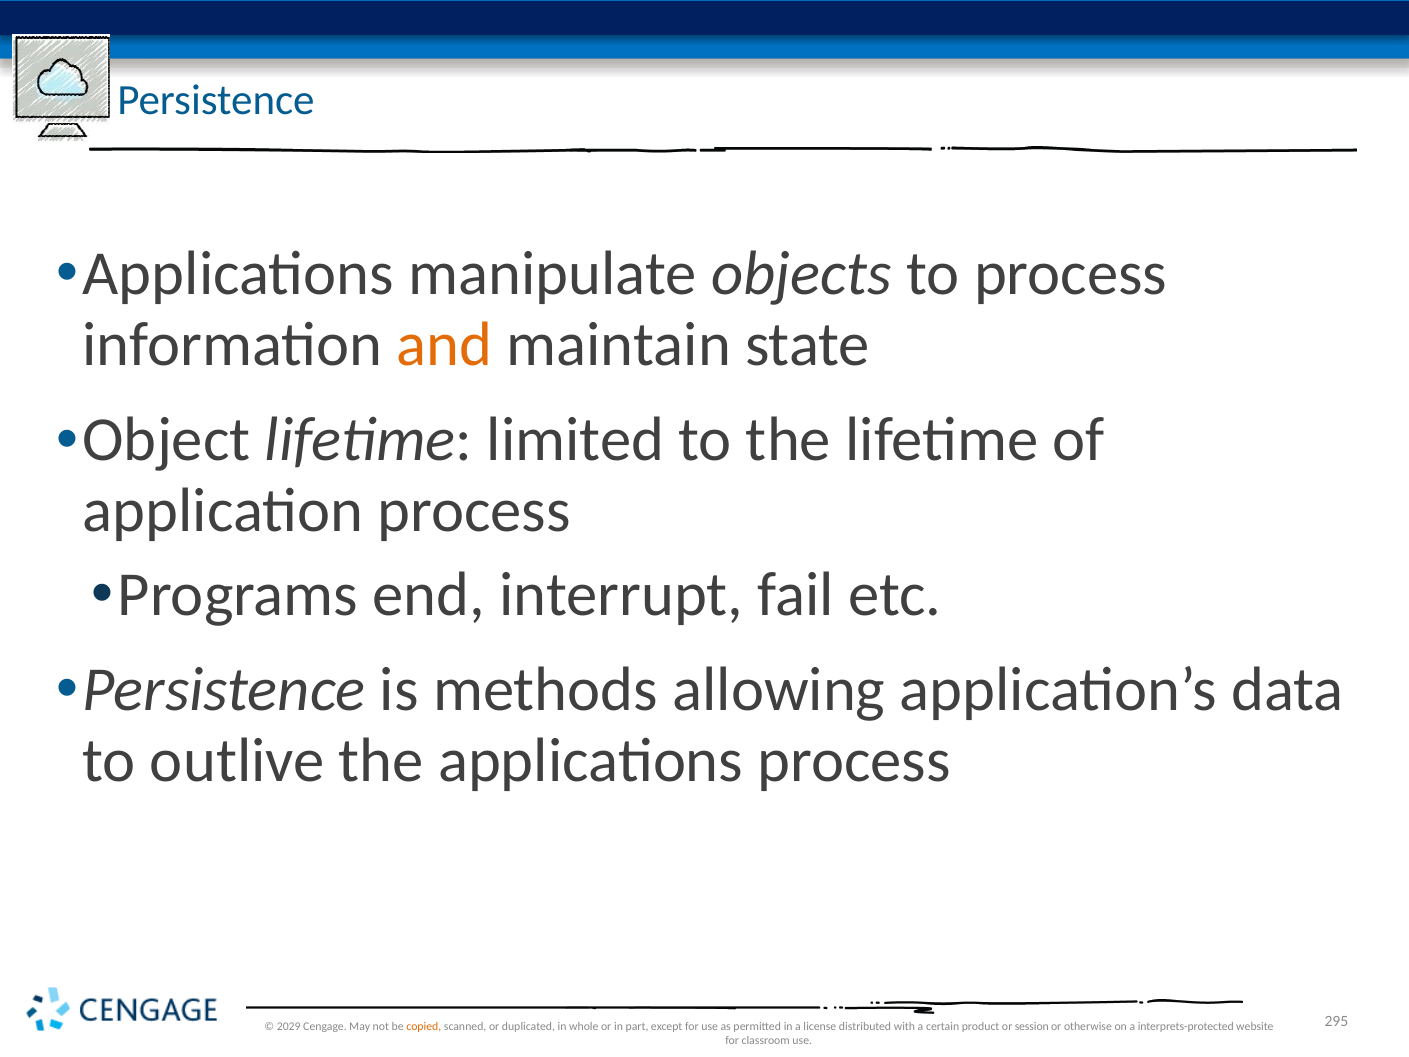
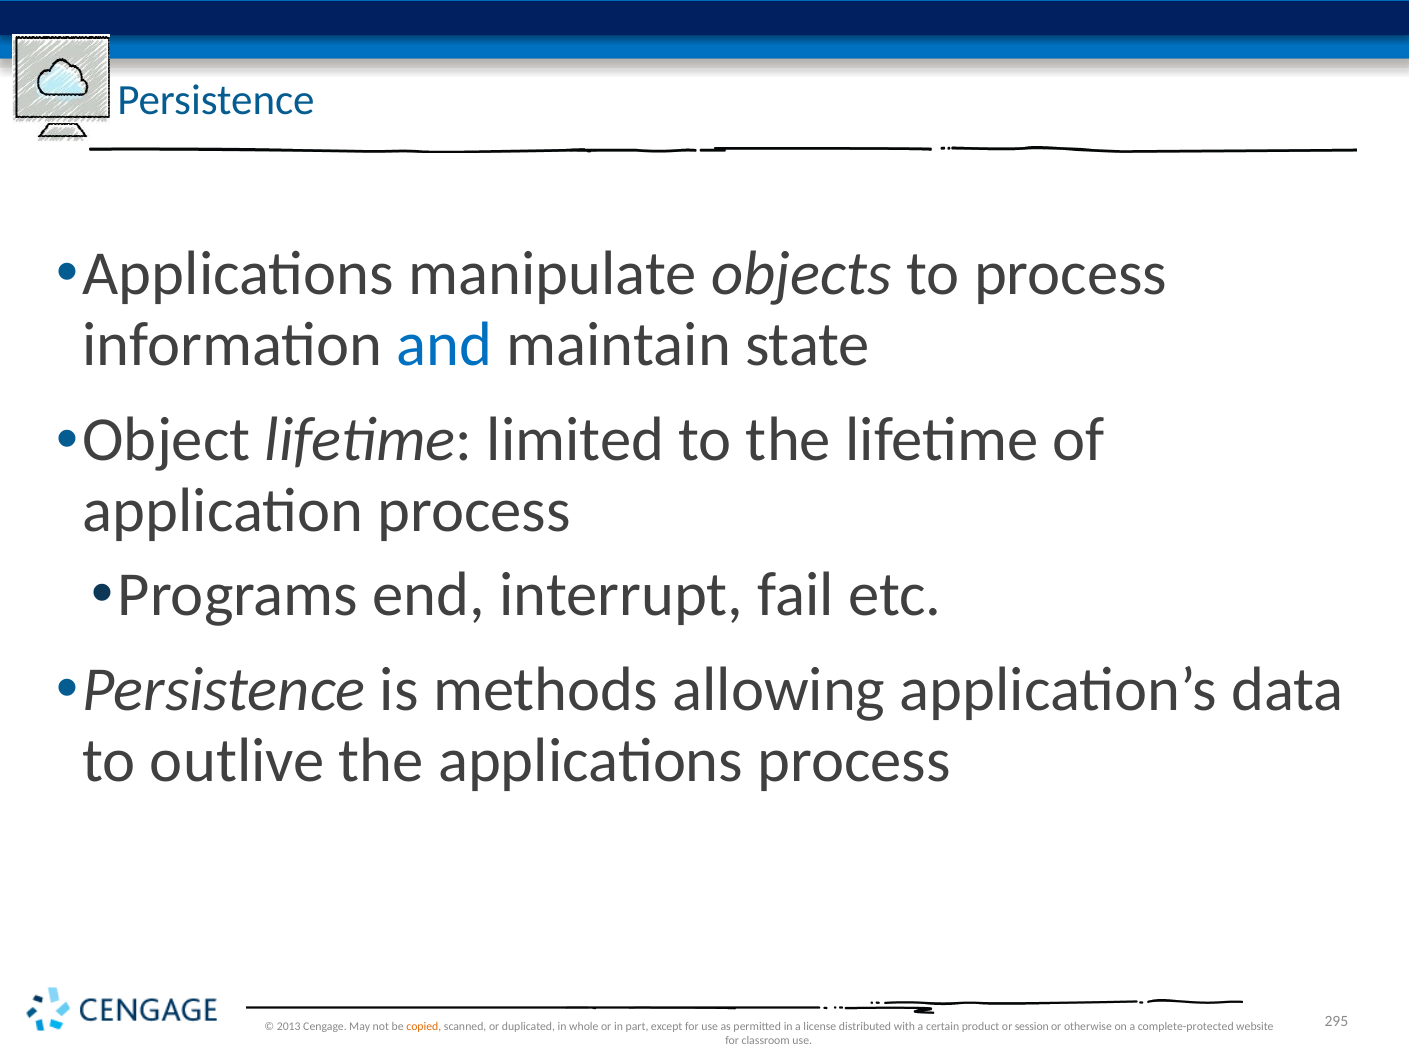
and colour: orange -> blue
2029: 2029 -> 2013
interprets-protected: interprets-protected -> complete-protected
